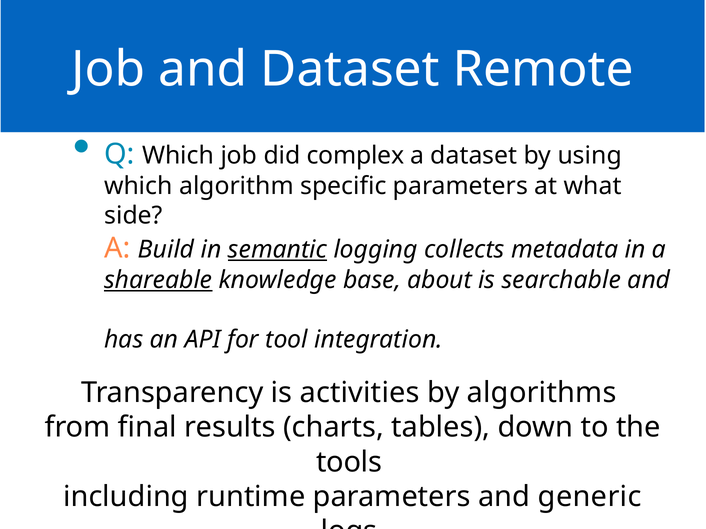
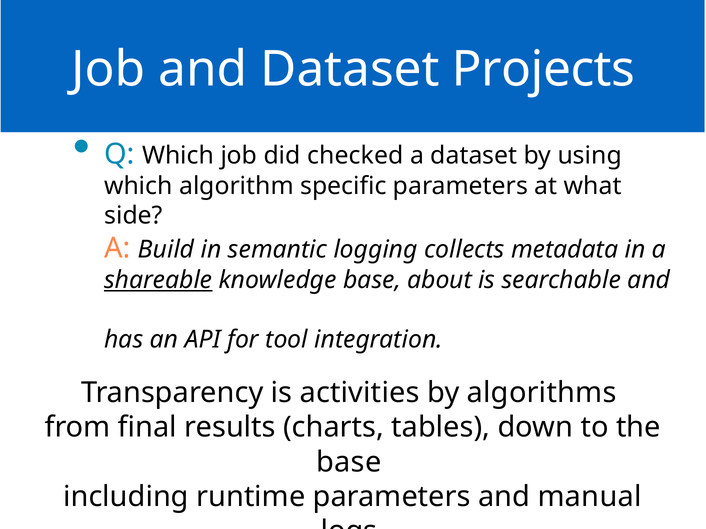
Remote: Remote -> Projects
complex: complex -> checked
semantic underline: present -> none
tools at (349, 462): tools -> base
generic: generic -> manual
